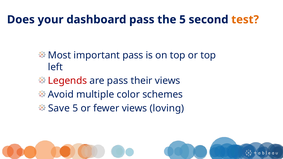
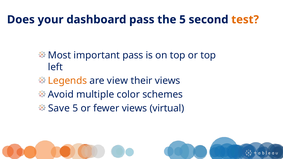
Legends colour: red -> orange
are pass: pass -> view
loving: loving -> virtual
